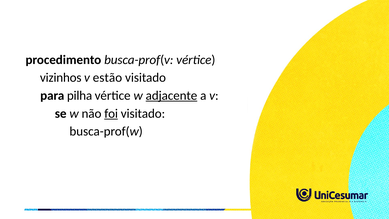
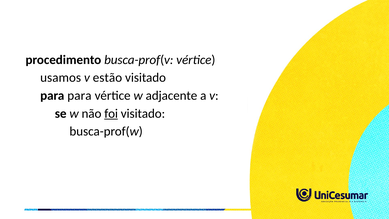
vizinhos: vizinhos -> usamos
para pilha: pilha -> para
adjacente underline: present -> none
